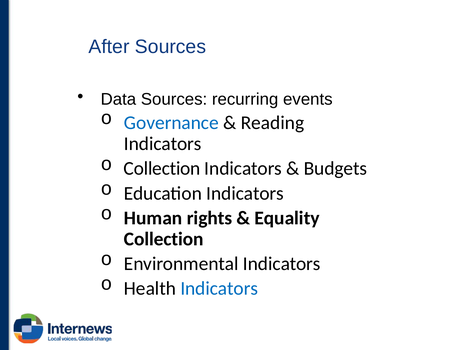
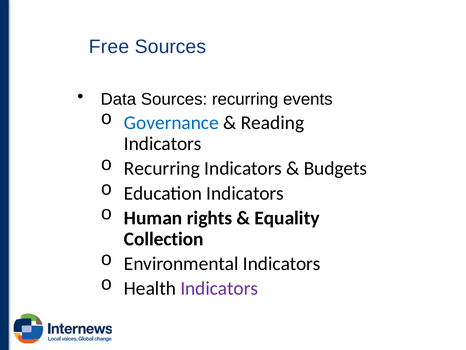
After: After -> Free
Collection at (162, 168): Collection -> Recurring
Indicators at (219, 288) colour: blue -> purple
